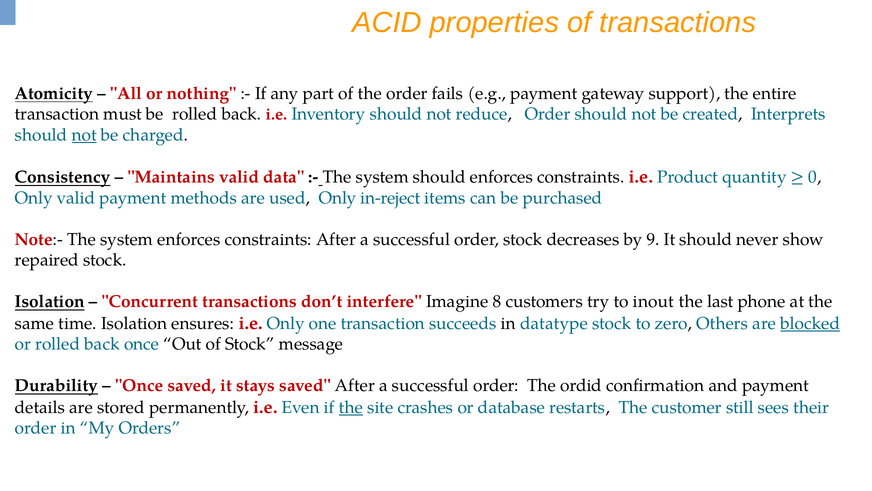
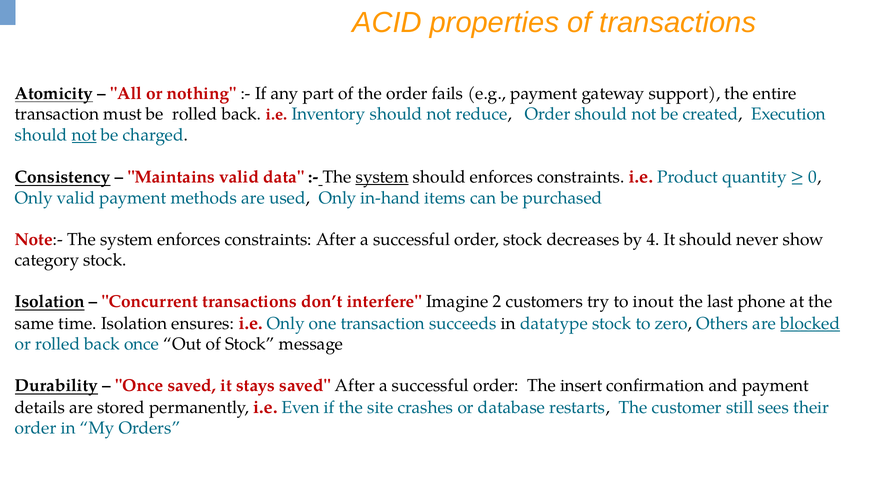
Interprets: Interprets -> Execution
system at (382, 177) underline: none -> present
in-reject: in-reject -> in-hand
9: 9 -> 4
repaired: repaired -> category
8: 8 -> 2
ordid: ordid -> insert
the at (351, 407) underline: present -> none
